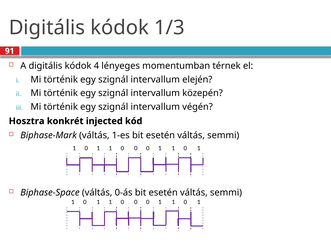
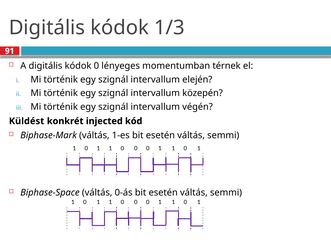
kódok 4: 4 -> 0
Hosztra: Hosztra -> Küldést
